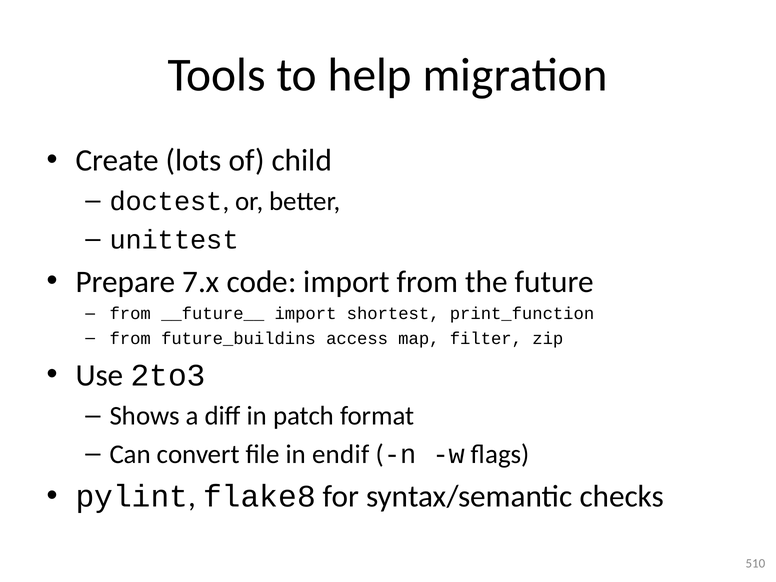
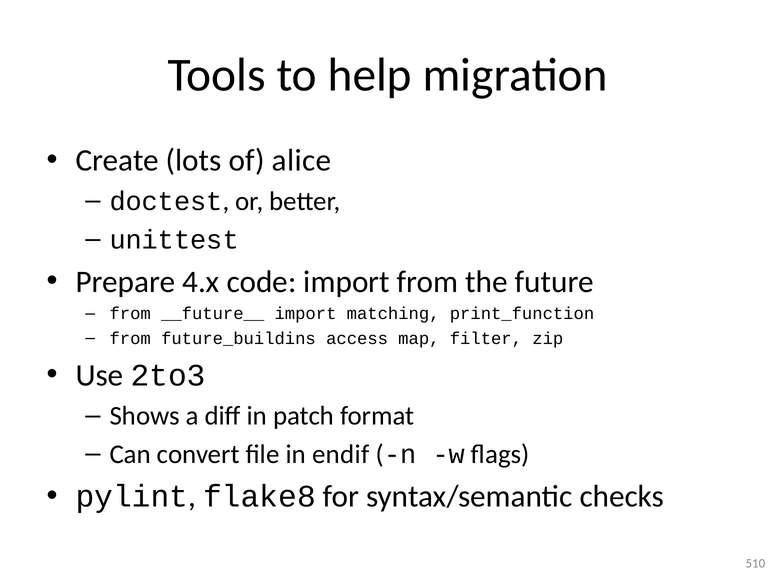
child: child -> alice
7.x: 7.x -> 4.x
shortest: shortest -> matching
